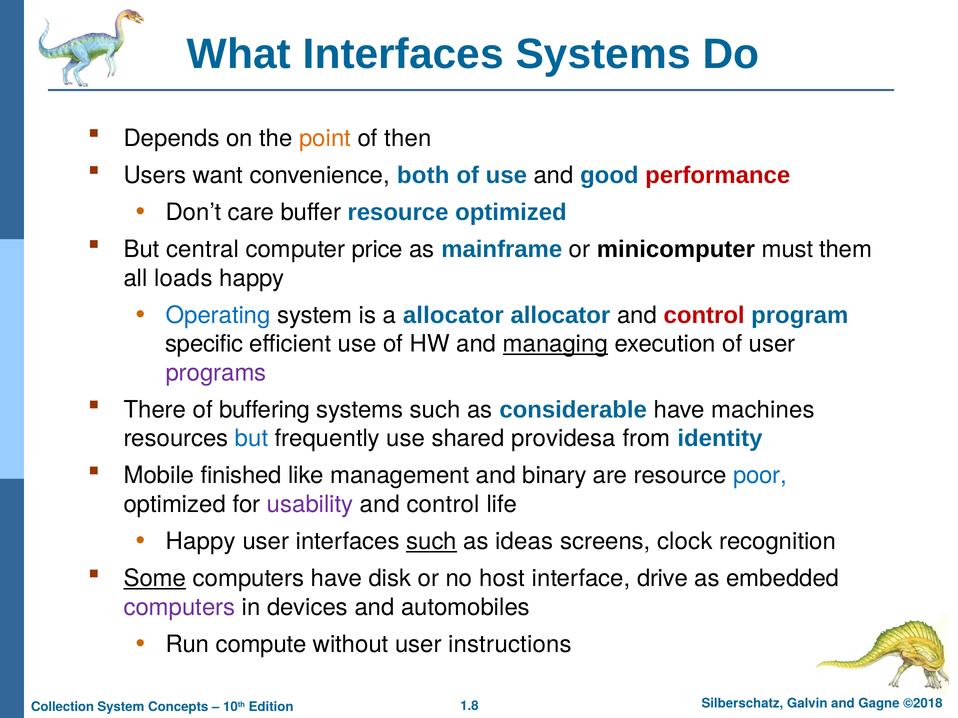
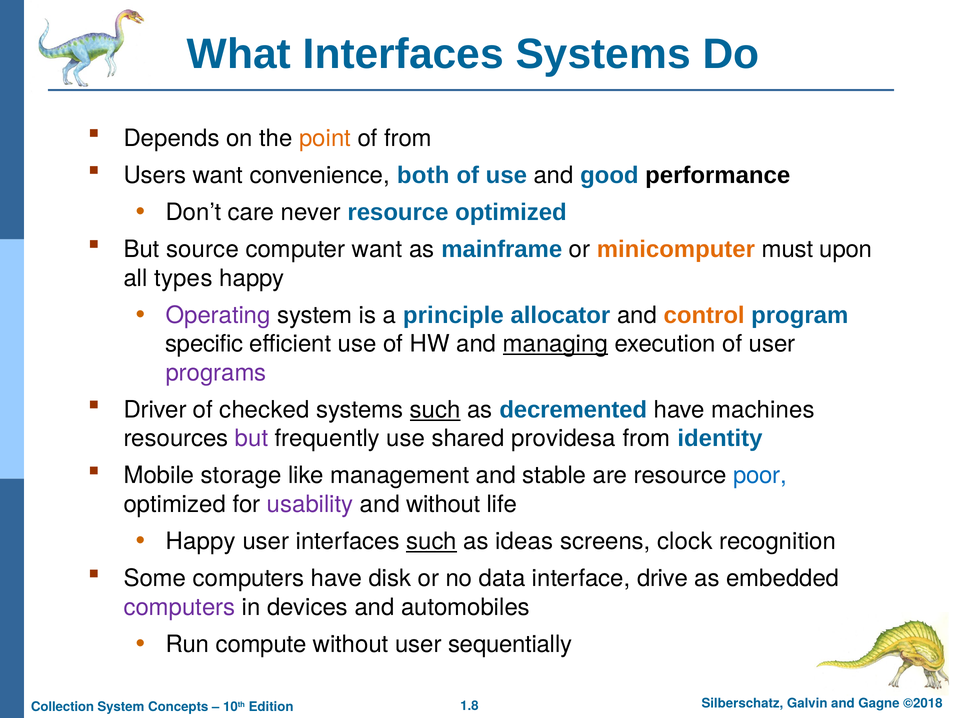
of then: then -> from
performance colour: red -> black
buffer: buffer -> never
central: central -> source
computer price: price -> want
minicomputer colour: black -> orange
them: them -> upon
loads: loads -> types
Operating colour: blue -> purple
a allocator: allocator -> principle
control at (704, 315) colour: red -> orange
There: There -> Driver
buffering: buffering -> checked
such at (435, 410) underline: none -> present
considerable: considerable -> decremented
but at (252, 439) colour: blue -> purple
finished: finished -> storage
binary: binary -> stable
control at (443, 505): control -> without
Some underline: present -> none
host: host -> data
instructions: instructions -> sequentially
